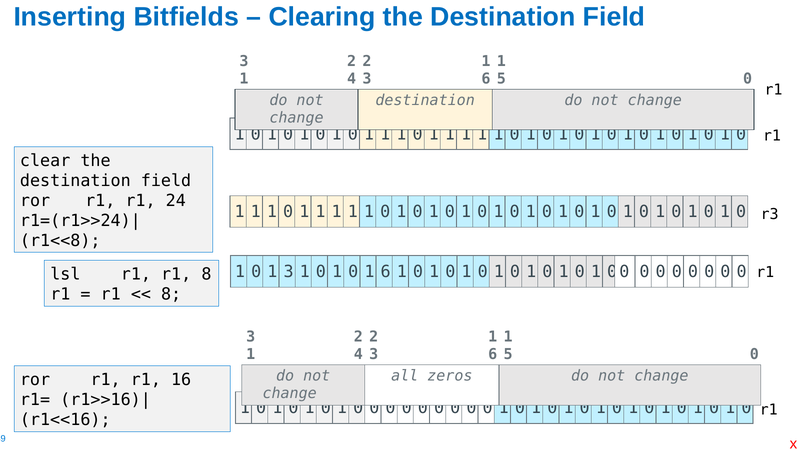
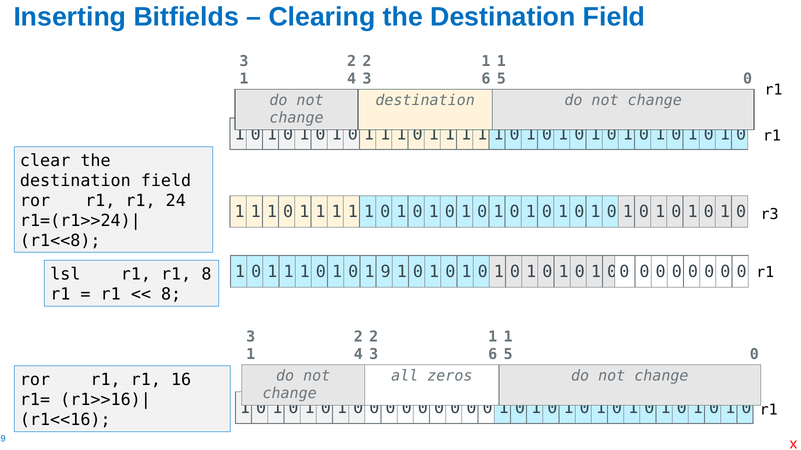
3 at (289, 272): 3 -> 1
0 1 6: 6 -> 9
